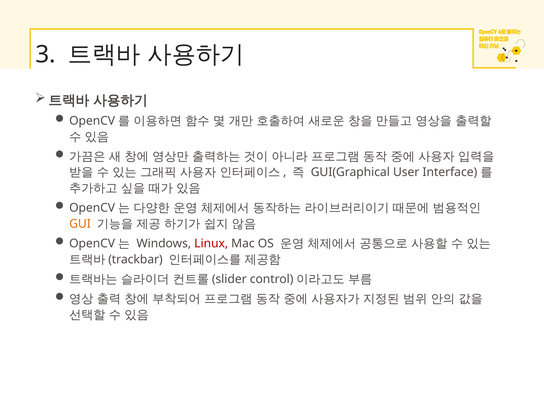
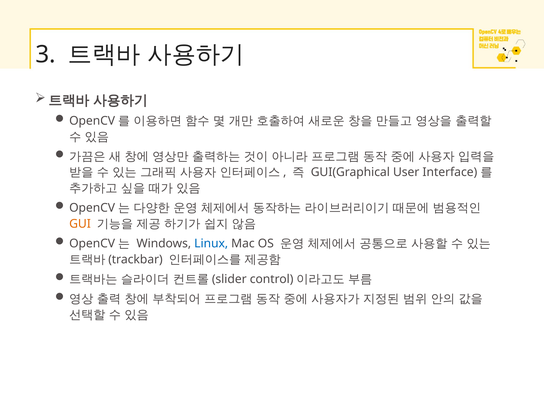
Linux colour: red -> blue
